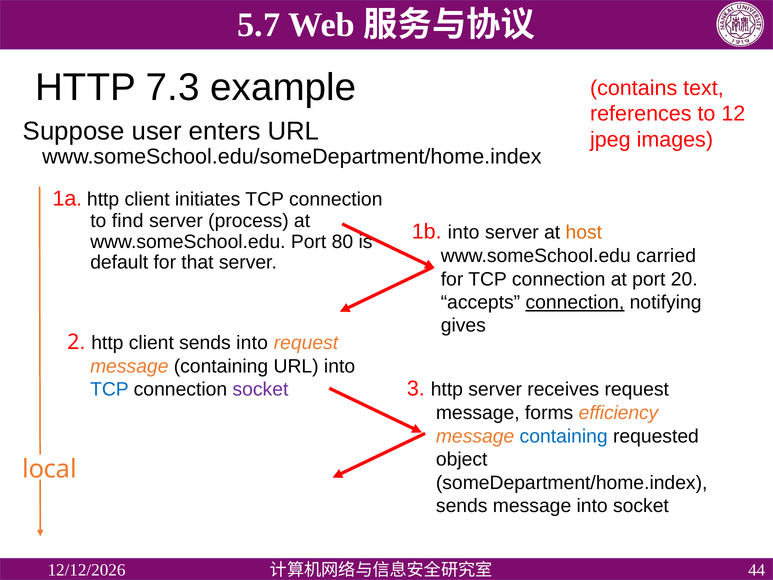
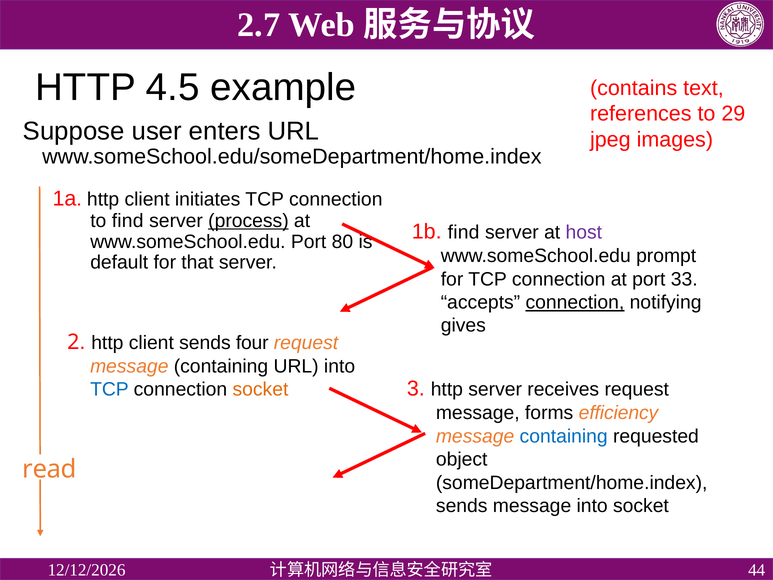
5.7: 5.7 -> 2.7
7.3: 7.3 -> 4.5
12: 12 -> 29
process underline: none -> present
into at (464, 232): into -> find
host colour: orange -> purple
carried: carried -> prompt
20: 20 -> 33
sends into: into -> four
socket at (260, 389) colour: purple -> orange
local: local -> read
